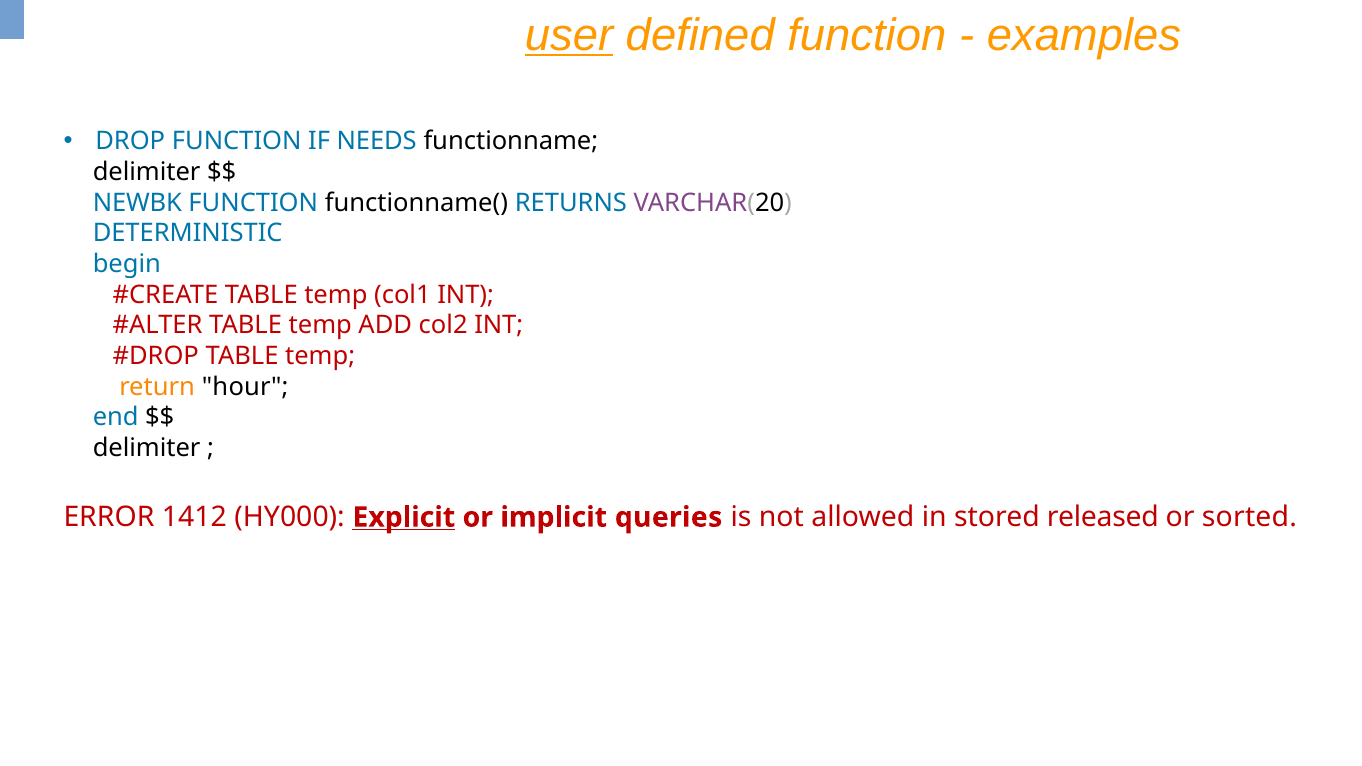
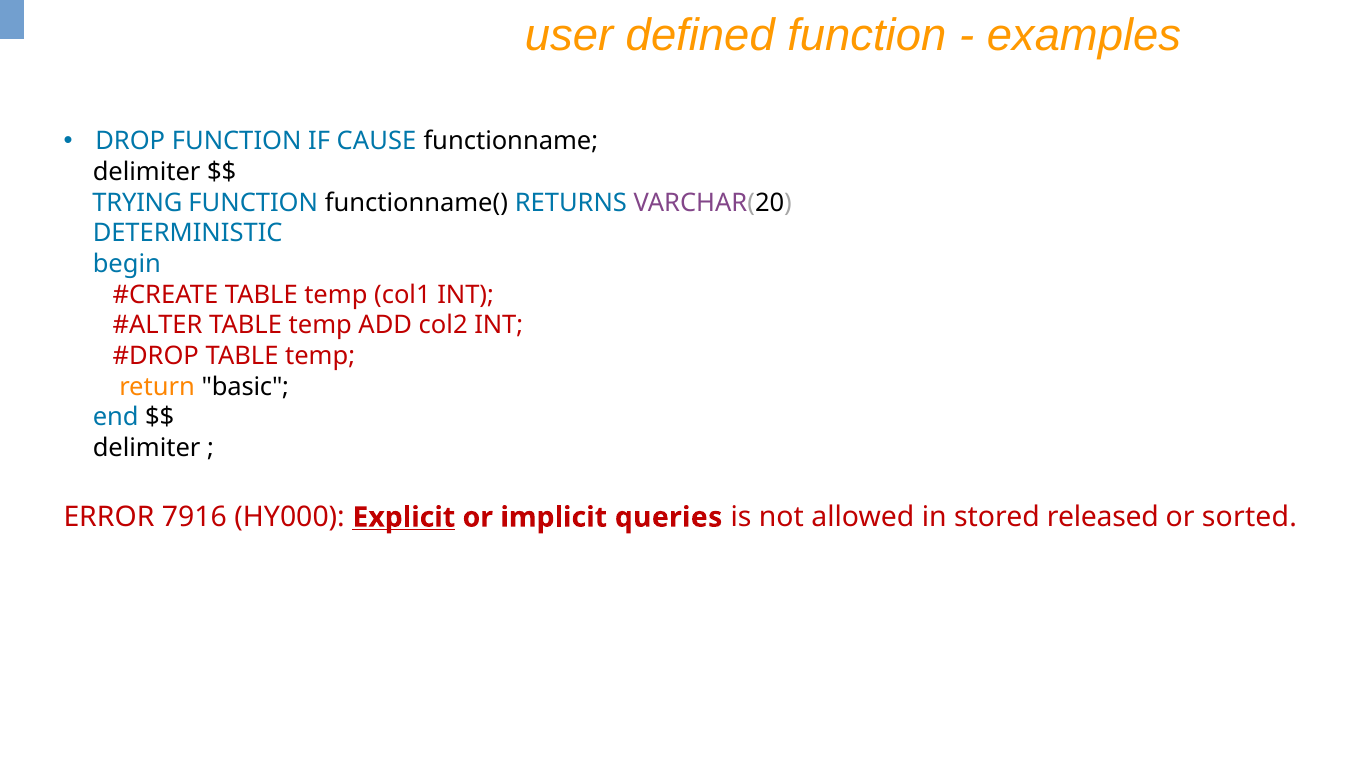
user underline: present -> none
NEEDS: NEEDS -> CAUSE
NEWBK: NEWBK -> TRYING
hour: hour -> basic
1412: 1412 -> 7916
